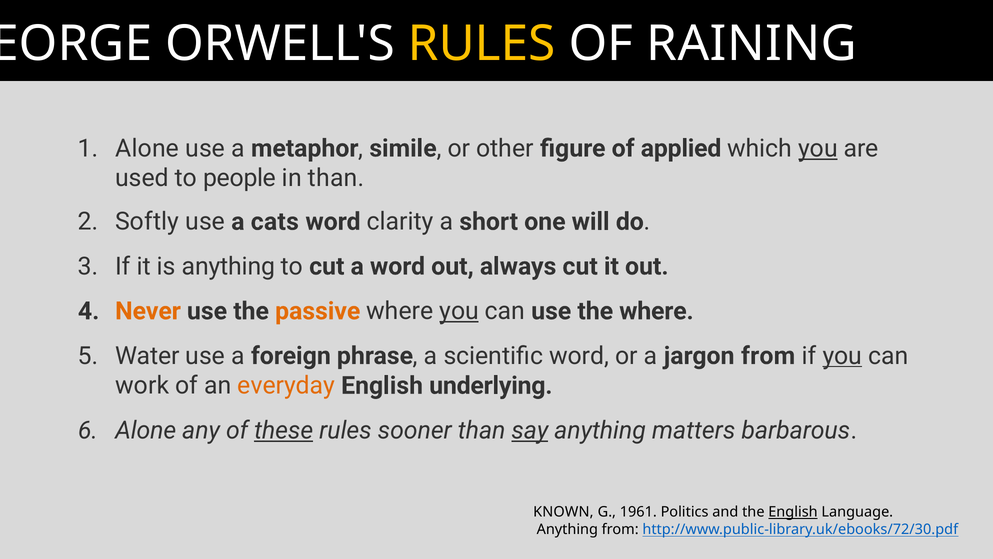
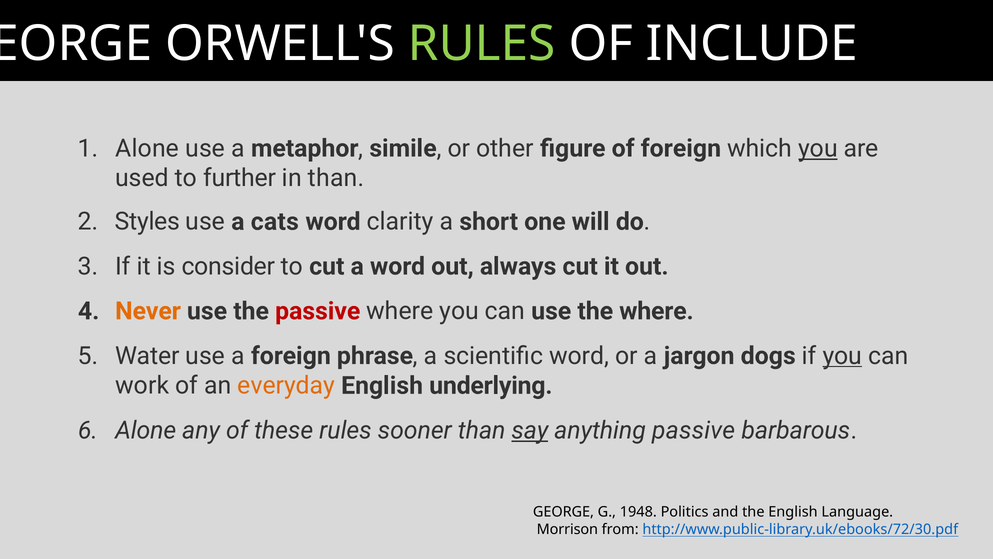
RULES at (482, 44) colour: yellow -> light green
RAINING: RAINING -> INCLUDE
of applied: applied -> foreign
people: people -> further
Softly: Softly -> Styles
is anything: anything -> consider
passive at (318, 311) colour: orange -> red
you at (459, 311) underline: present -> none
jargon from: from -> dogs
these underline: present -> none
anything matters: matters -> passive
KNOWN at (563, 512): KNOWN -> GEORGE
1961: 1961 -> 1948
English at (793, 512) underline: present -> none
Anything at (567, 529): Anything -> Morrison
